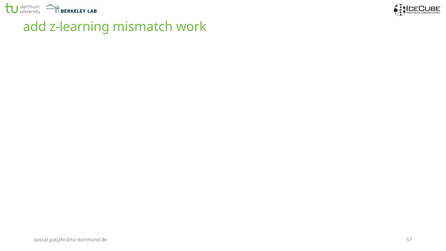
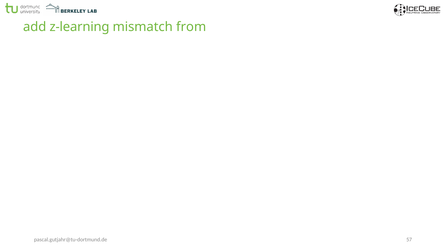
work: work -> from
